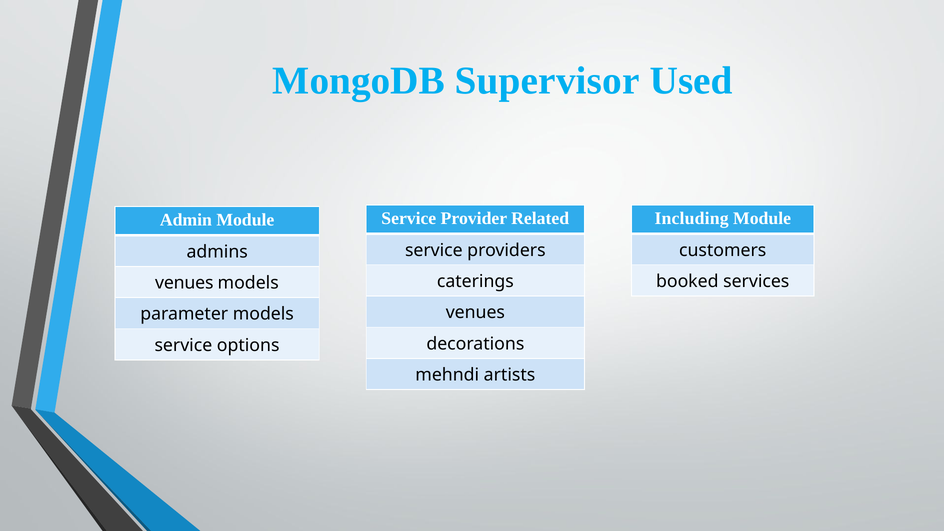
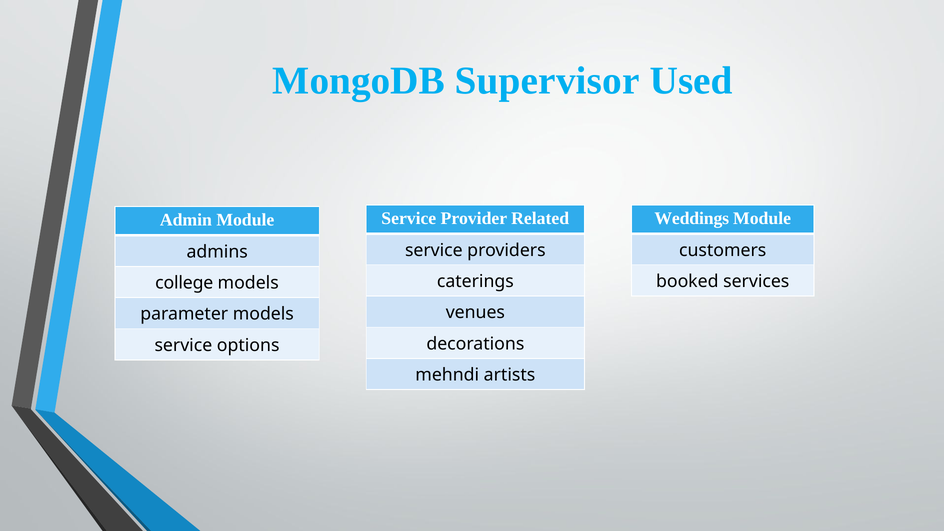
Including: Including -> Weddings
venues at (184, 283): venues -> college
